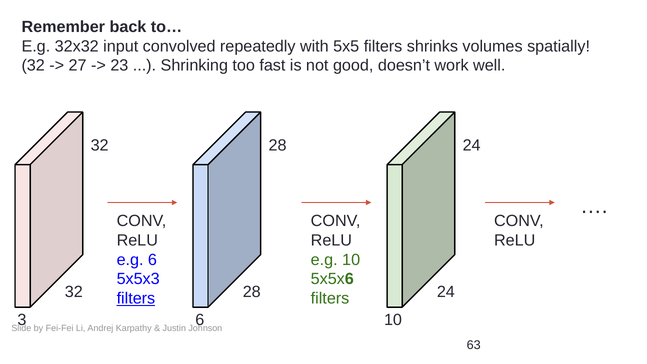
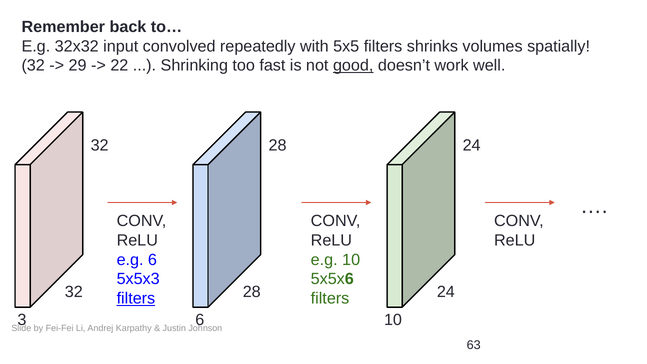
27: 27 -> 29
23: 23 -> 22
good underline: none -> present
